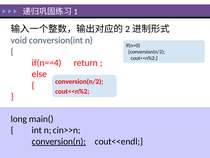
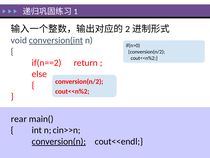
conversion(int underline: none -> present
if(n==4: if(n==4 -> if(n==2
long: long -> rear
